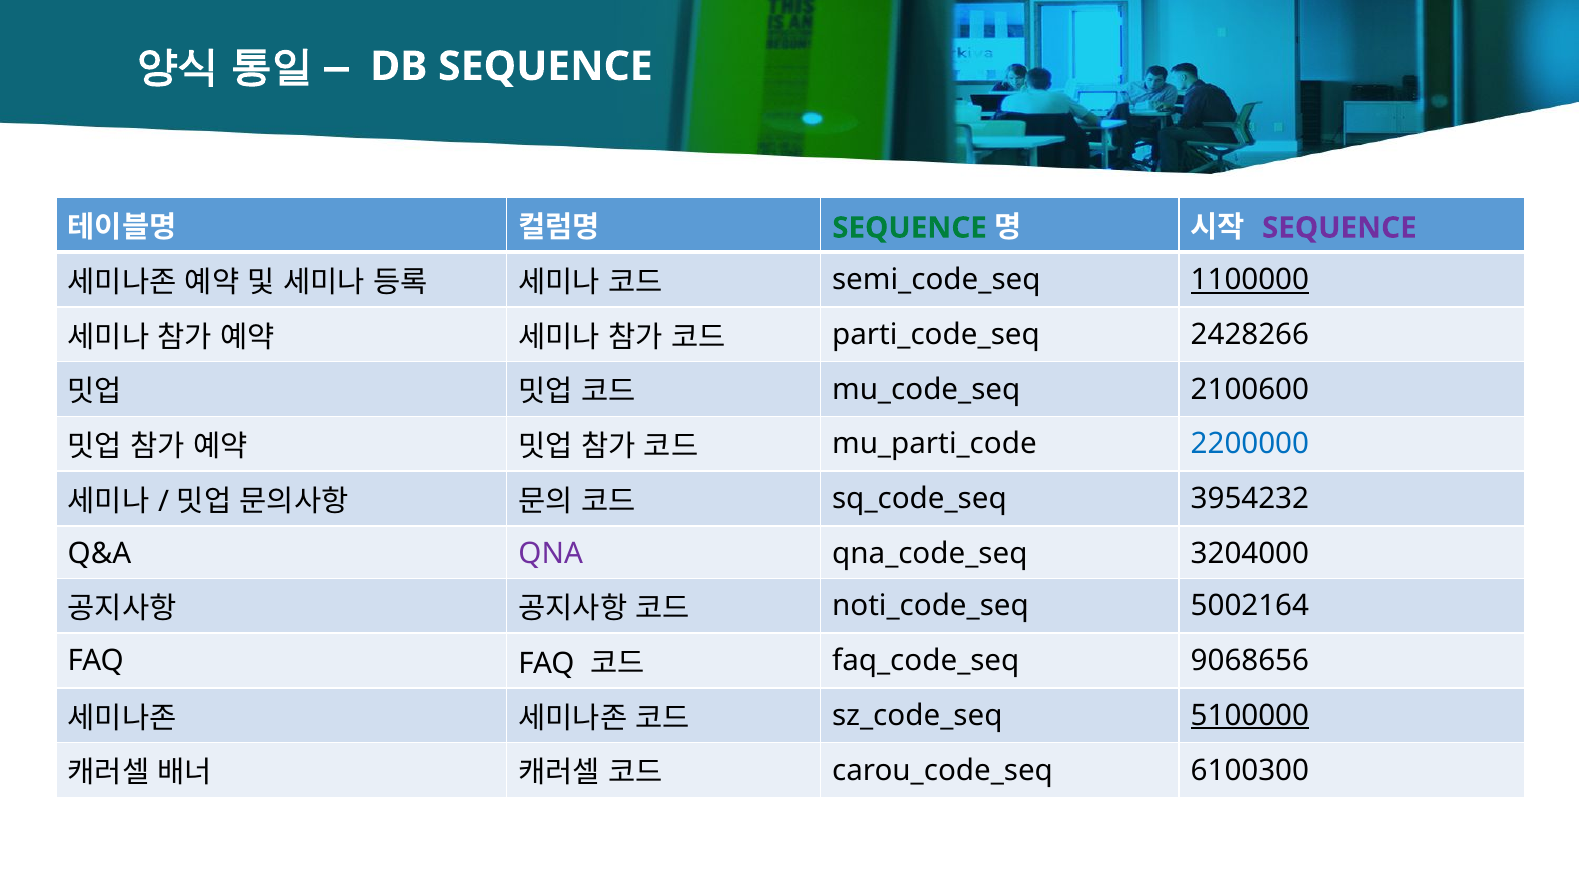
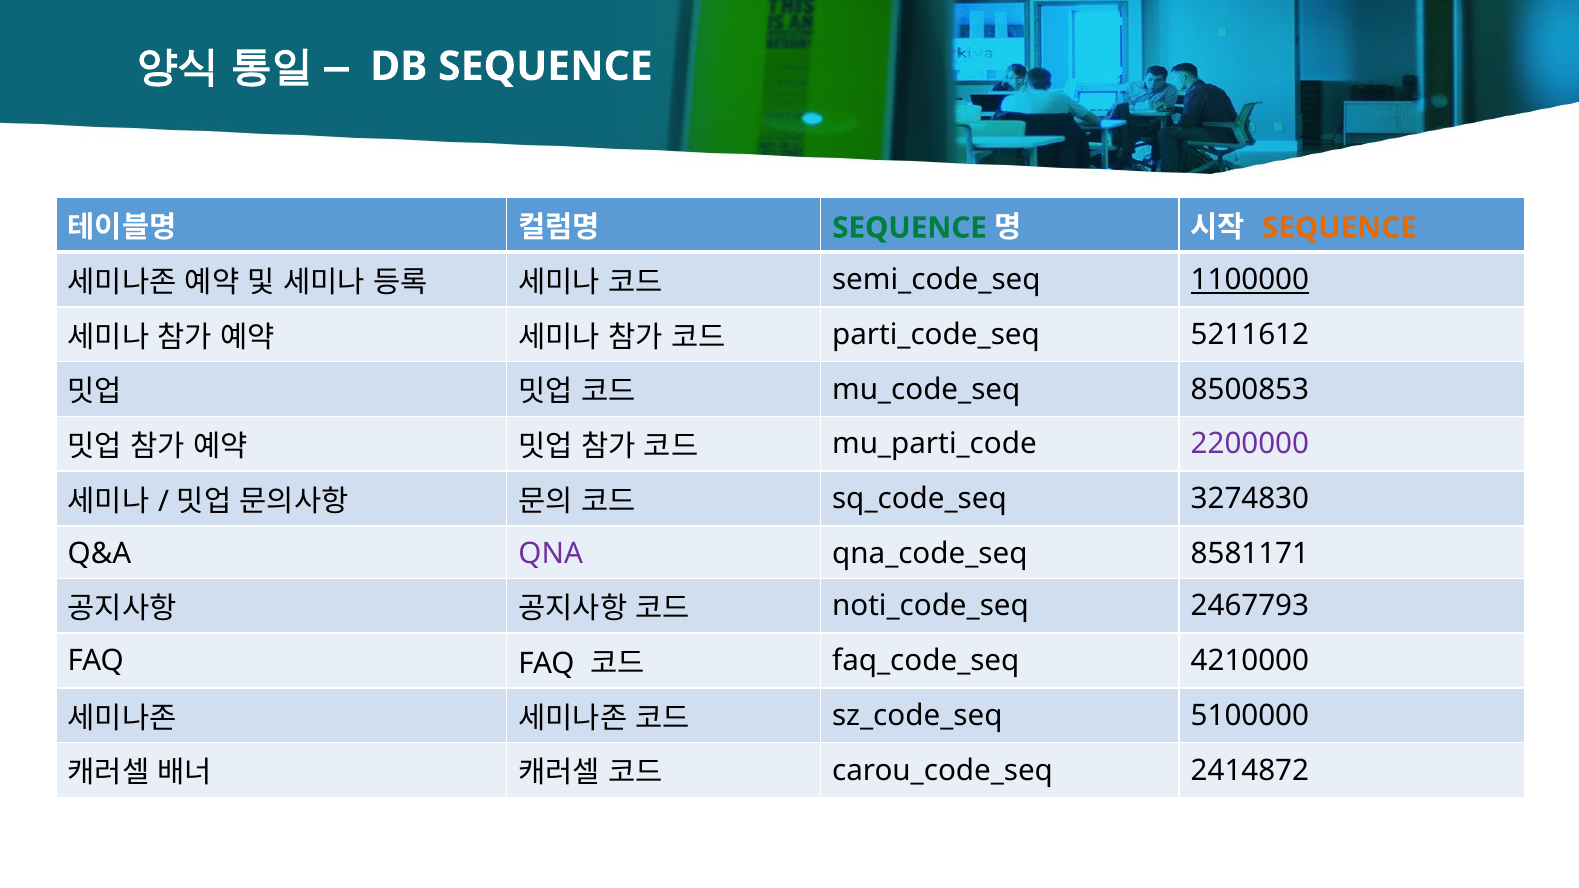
SEQUENCE at (1339, 228) colour: purple -> orange
2428266: 2428266 -> 5211612
2100600: 2100600 -> 8500853
2200000 colour: blue -> purple
3954232: 3954232 -> 3274830
3204000: 3204000 -> 8581171
5002164: 5002164 -> 2467793
9068656: 9068656 -> 4210000
5100000 underline: present -> none
6100300: 6100300 -> 2414872
